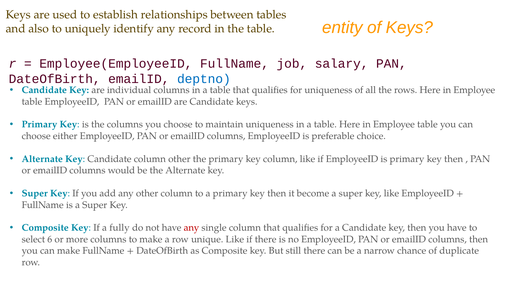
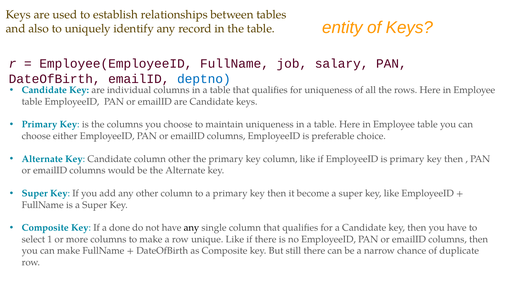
fully: fully -> done
any at (191, 228) colour: red -> black
6: 6 -> 1
